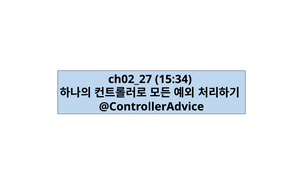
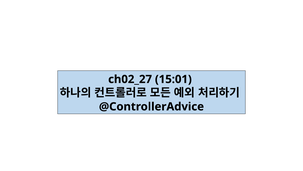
15:34: 15:34 -> 15:01
